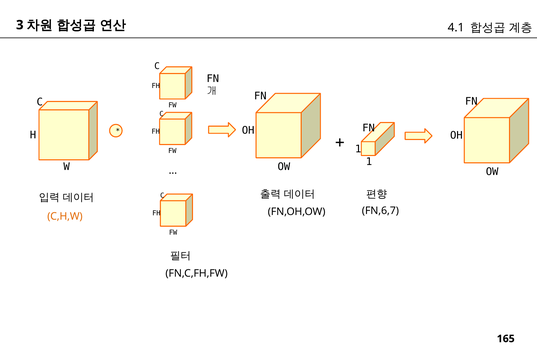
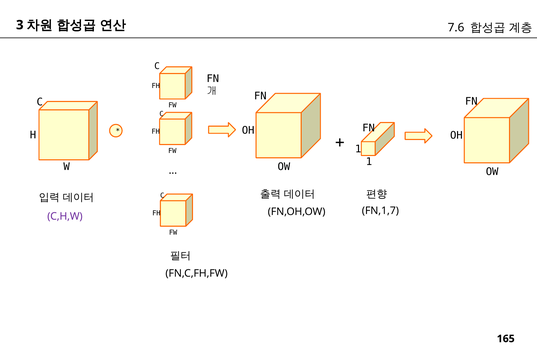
4.1: 4.1 -> 7.6
FN,6,7: FN,6,7 -> FN,1,7
C,H,W colour: orange -> purple
